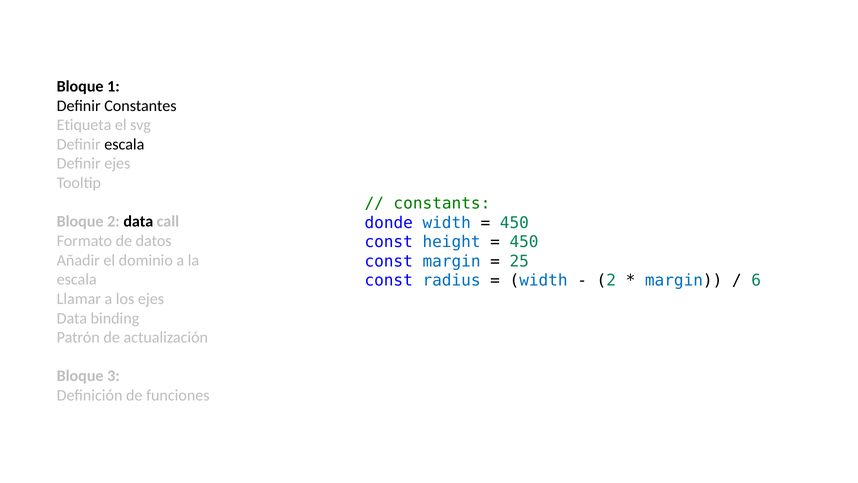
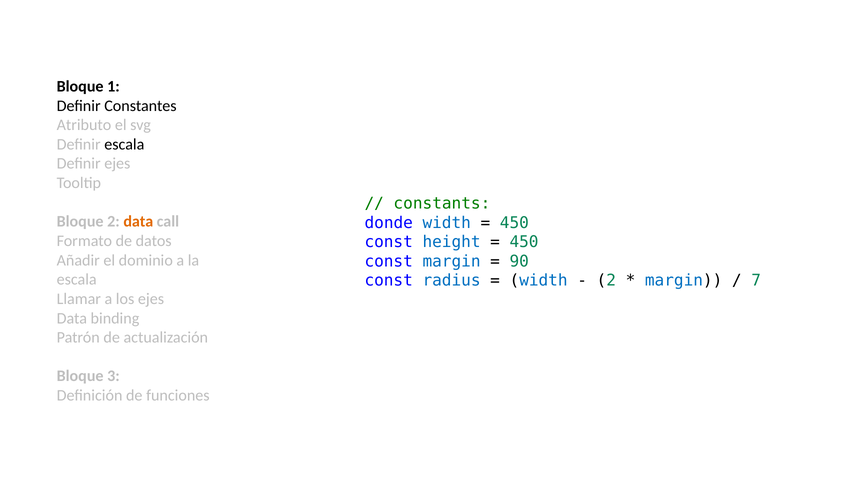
Etiqueta: Etiqueta -> Atributo
data at (138, 221) colour: black -> orange
25: 25 -> 90
6: 6 -> 7
